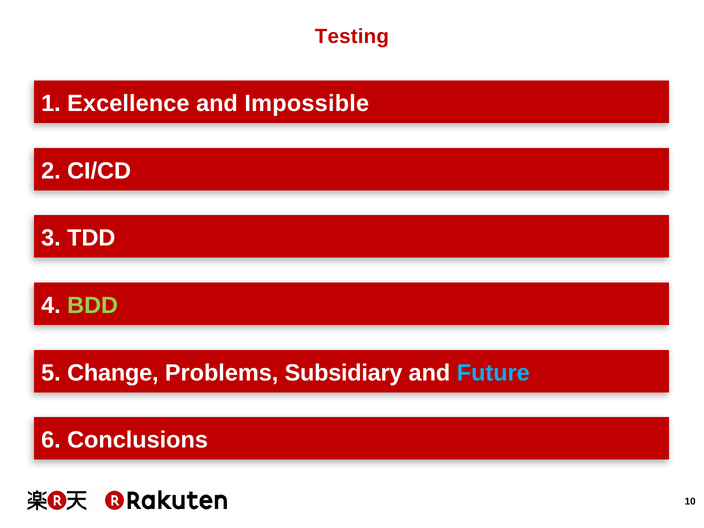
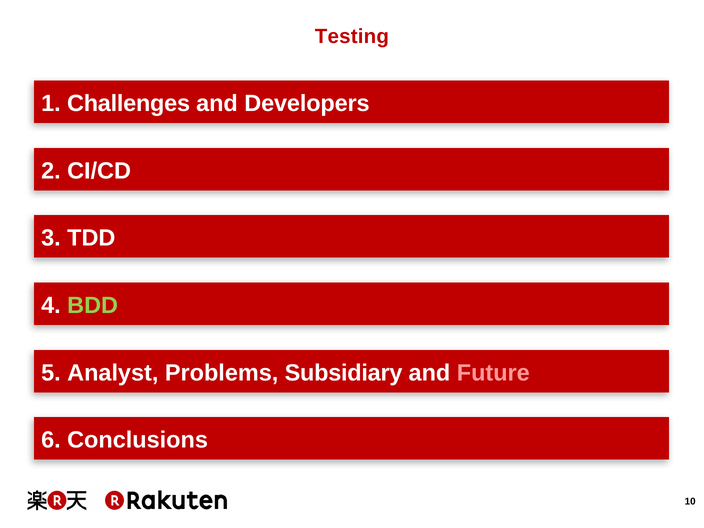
Excellence: Excellence -> Challenges
Impossible: Impossible -> Developers
Change: Change -> Analyst
Future colour: light blue -> pink
